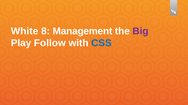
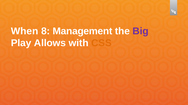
White: White -> When
Follow: Follow -> Allows
CSS colour: blue -> orange
